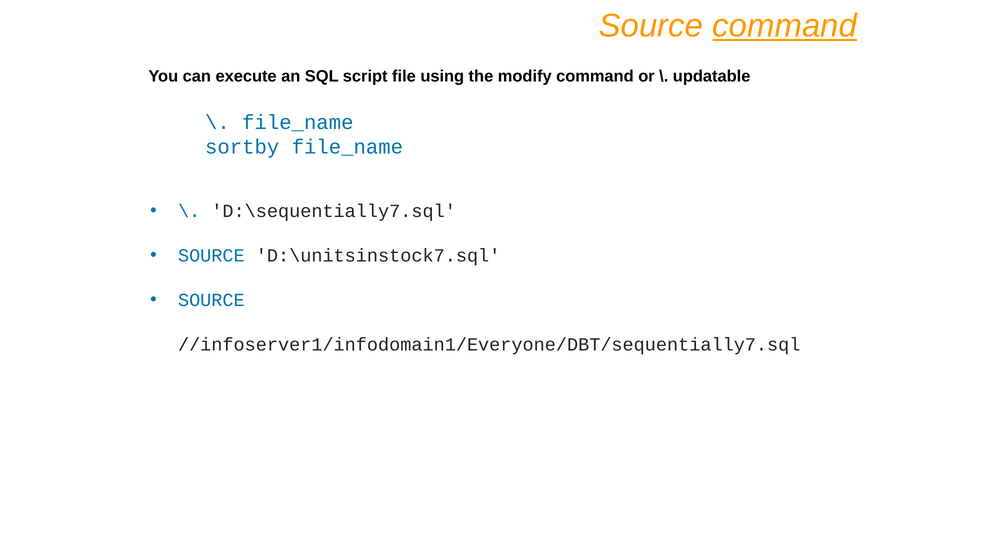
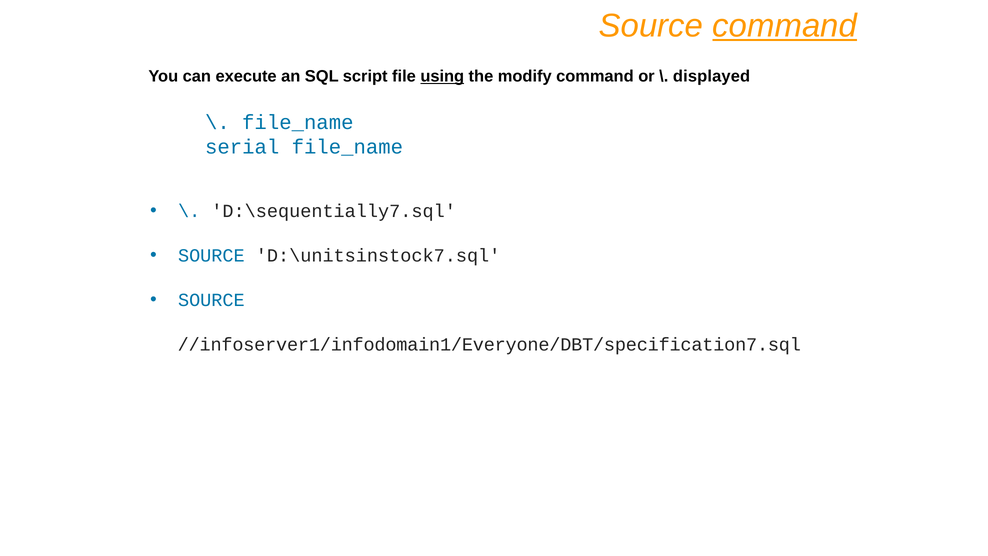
using underline: none -> present
updatable: updatable -> displayed
sortby: sortby -> serial
//infoserver1/infodomain1/Everyone/DBT/sequentially7.sql: //infoserver1/infodomain1/Everyone/DBT/sequentially7.sql -> //infoserver1/infodomain1/Everyone/DBT/specification7.sql
